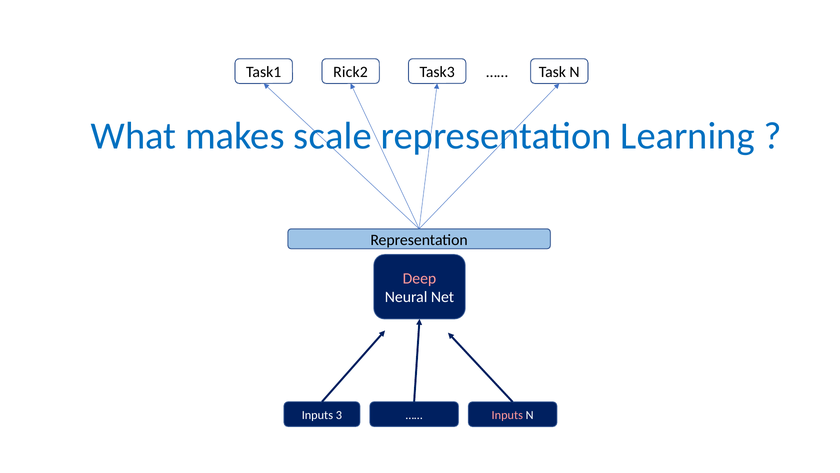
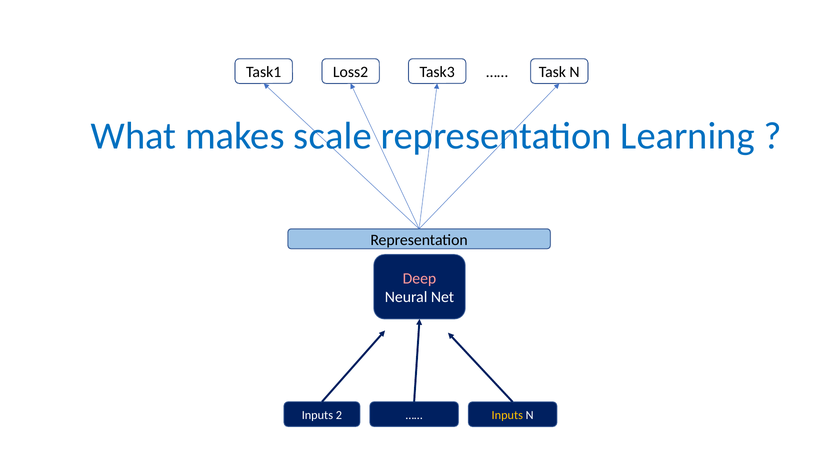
Rick2: Rick2 -> Loss2
3: 3 -> 2
Inputs at (507, 415) colour: pink -> yellow
